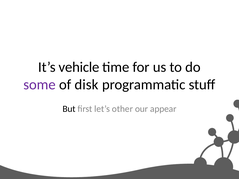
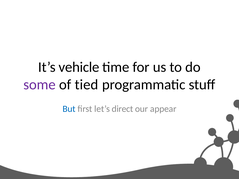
disk: disk -> tied
But colour: black -> blue
other: other -> direct
